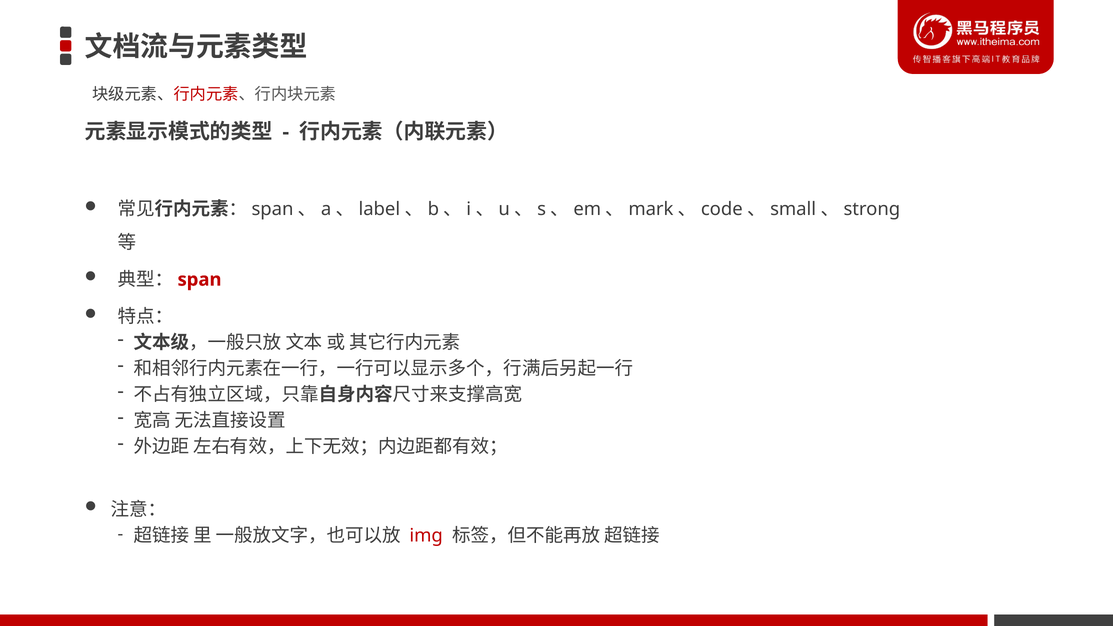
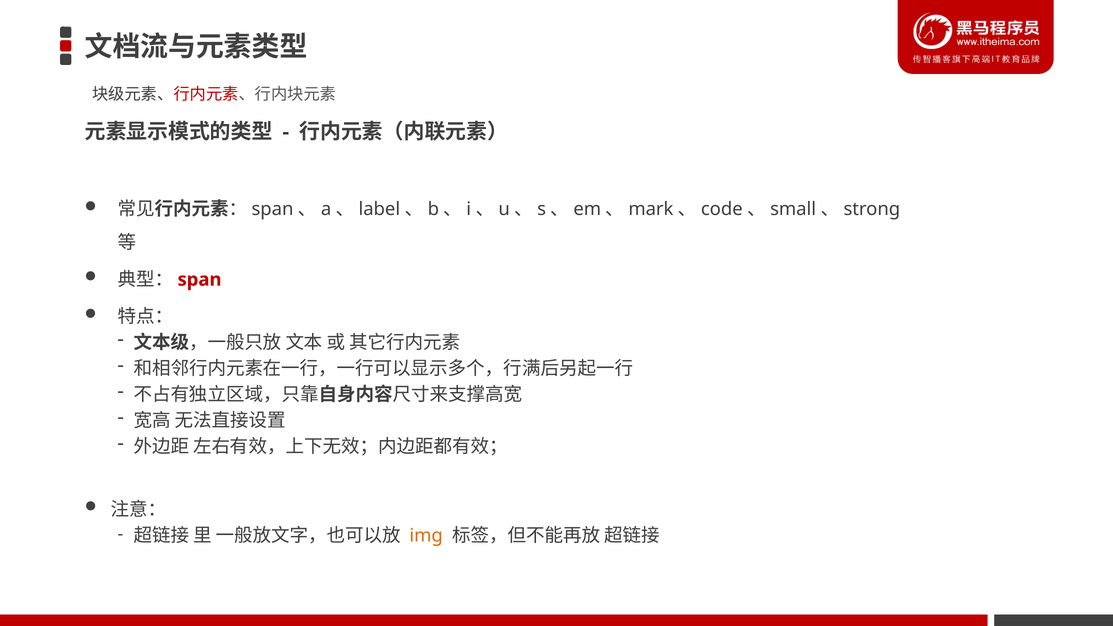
img colour: red -> orange
